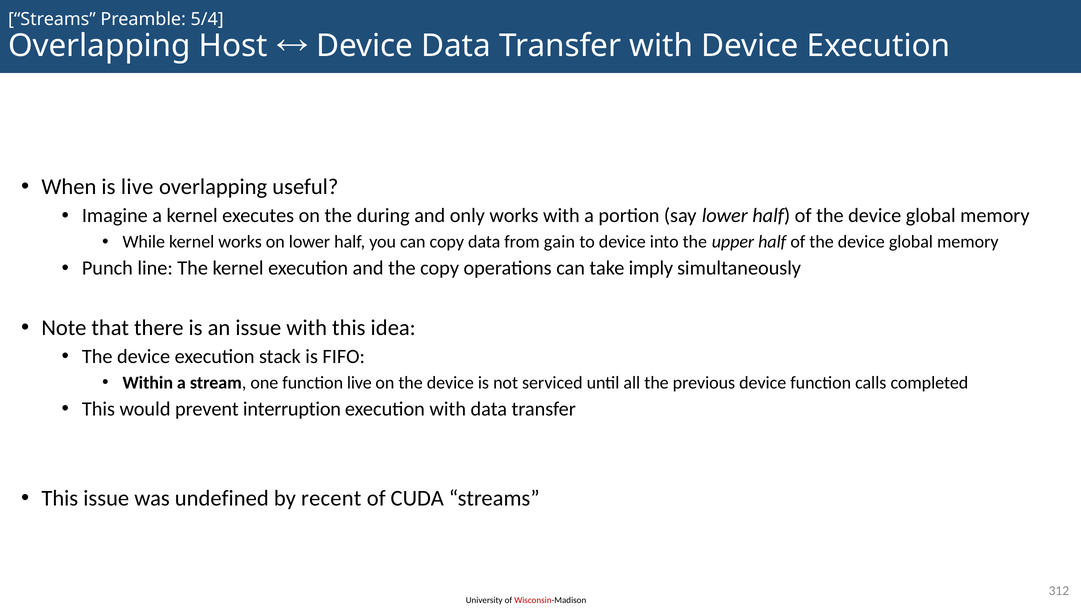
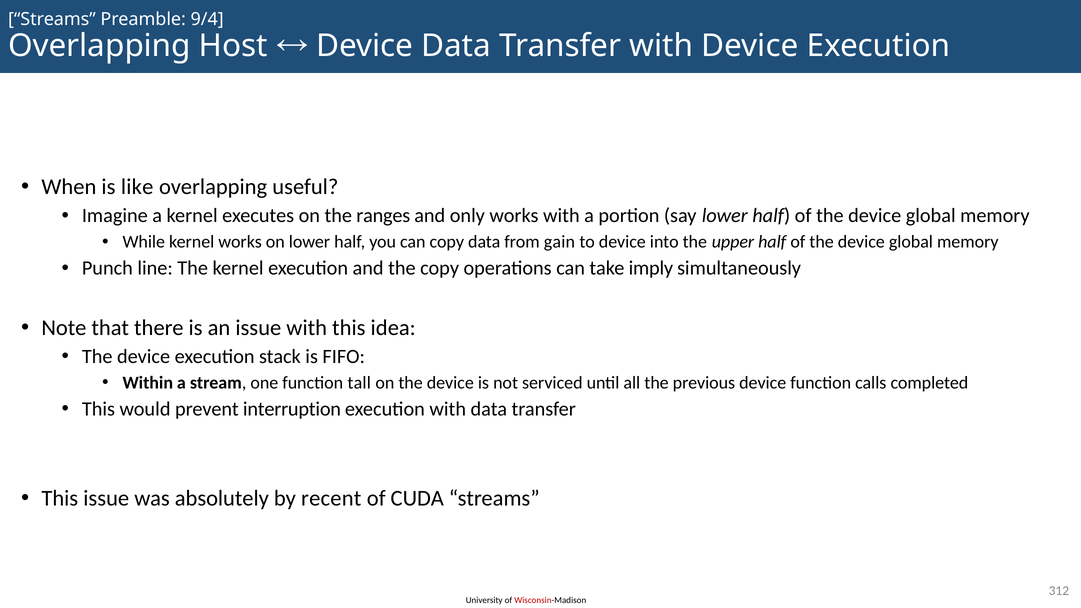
5/4: 5/4 -> 9/4
is live: live -> like
during: during -> ranges
function live: live -> tall
undefined: undefined -> absolutely
